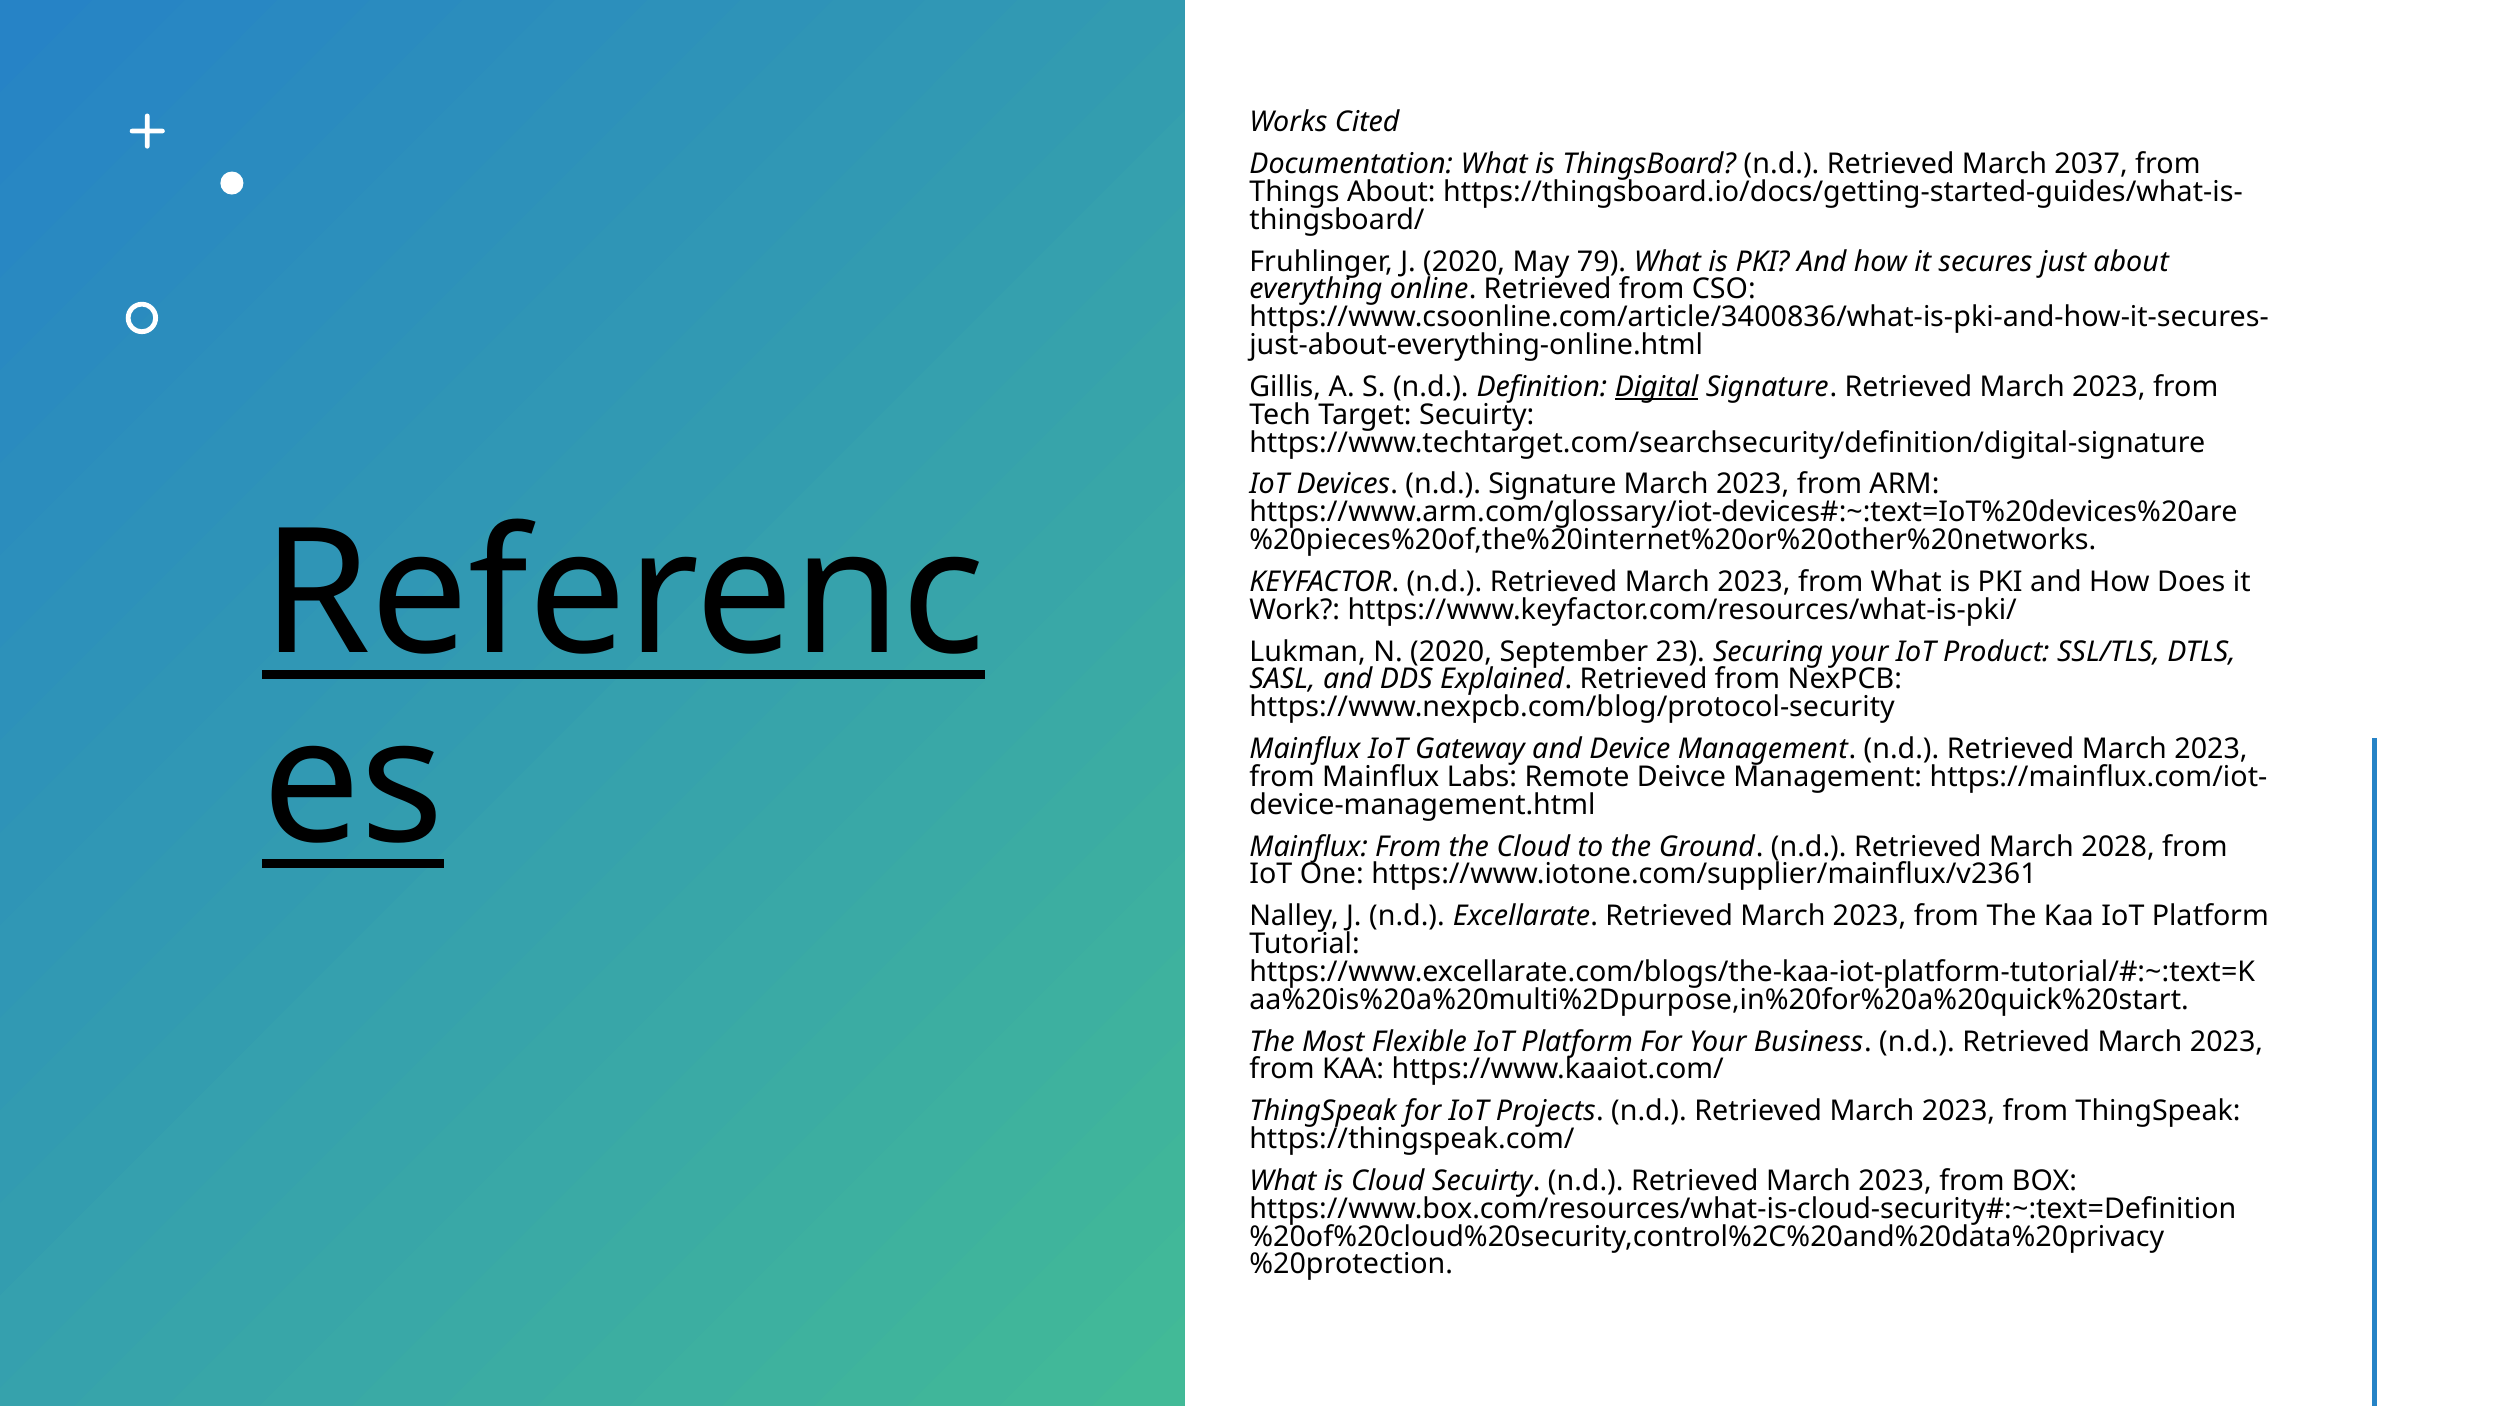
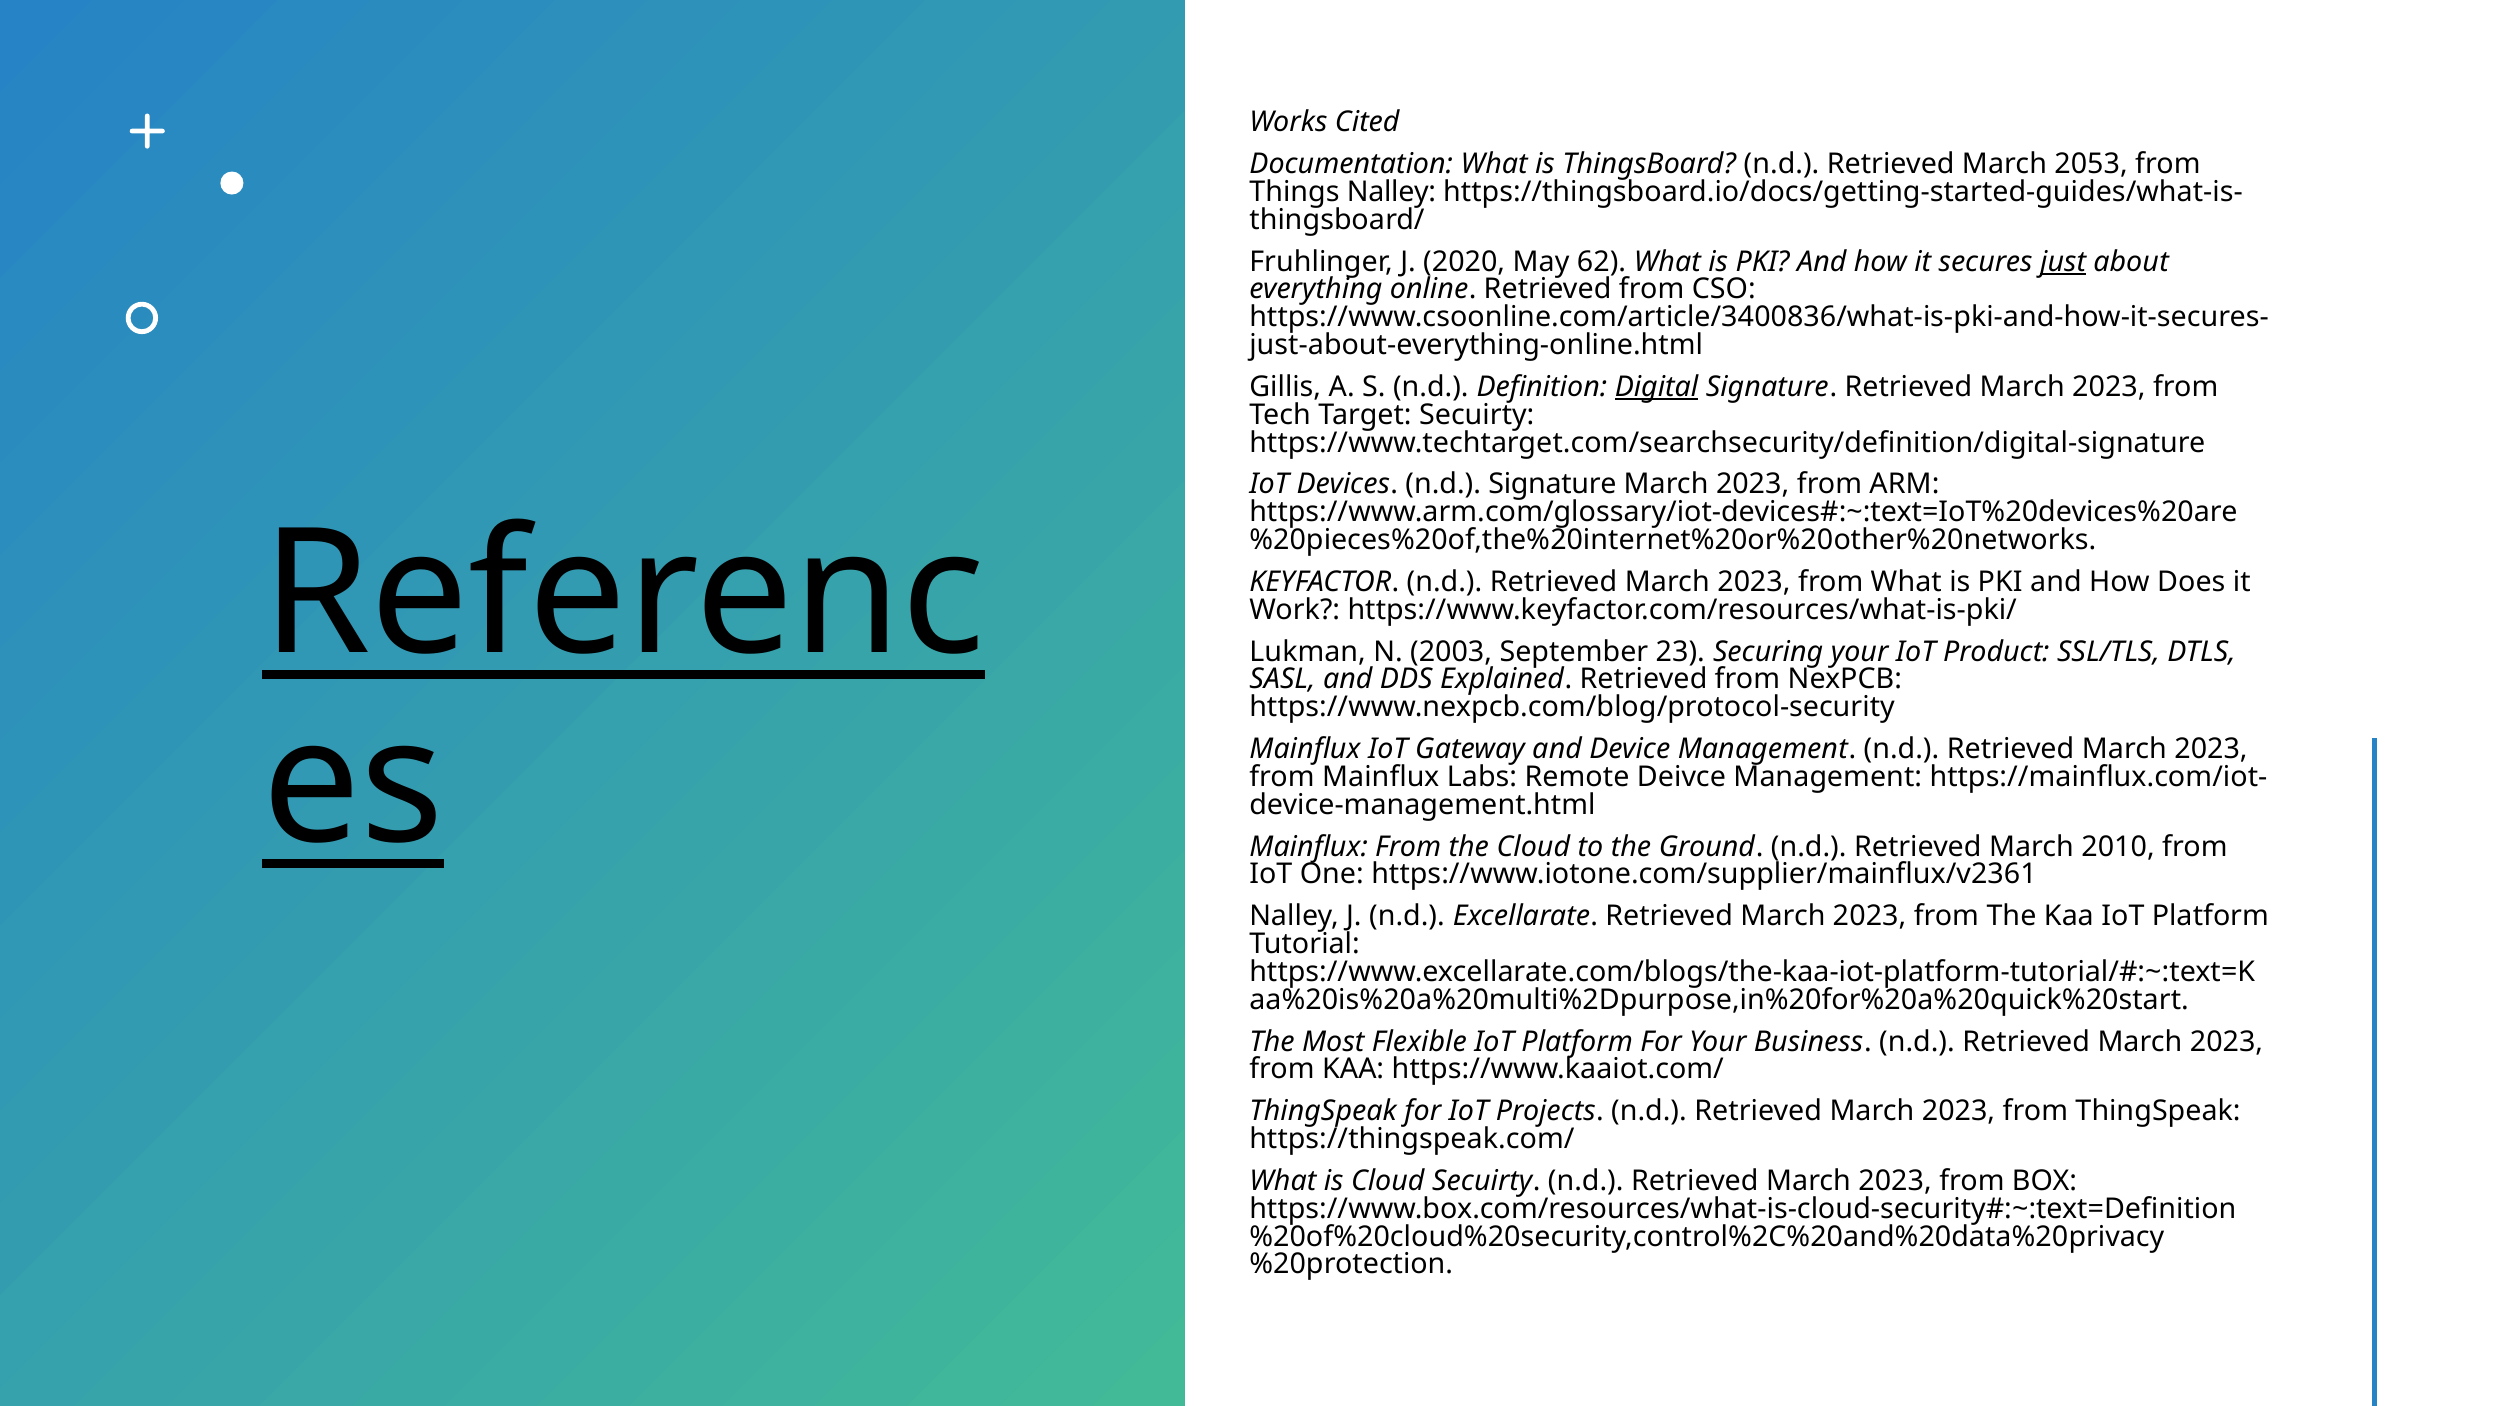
2037: 2037 -> 2053
Things About: About -> Nalley
79: 79 -> 62
just underline: none -> present
N 2020: 2020 -> 2003
2028: 2028 -> 2010
